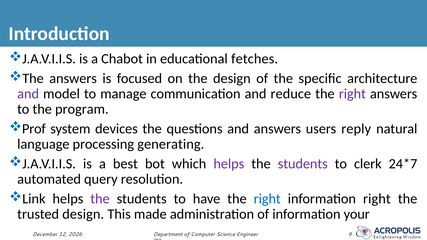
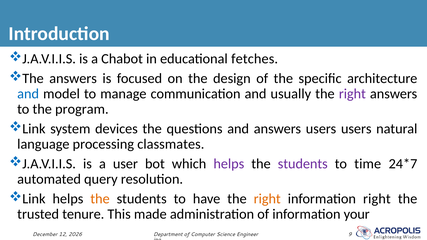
and at (28, 94) colour: purple -> blue
reduce: reduce -> usually
Prof at (34, 129): Prof -> Link
users reply: reply -> users
generating: generating -> classmates
best: best -> user
clerk: clerk -> time
the at (100, 199) colour: purple -> orange
right at (267, 199) colour: blue -> orange
trusted design: design -> tenure
